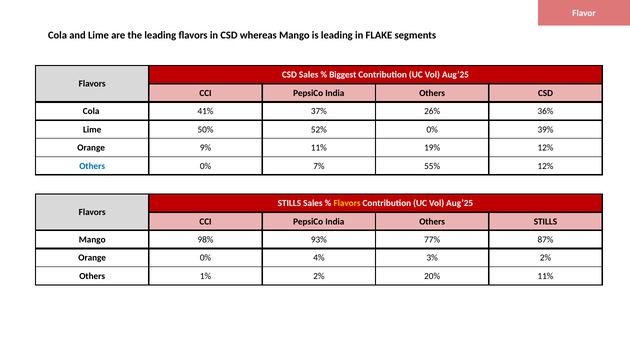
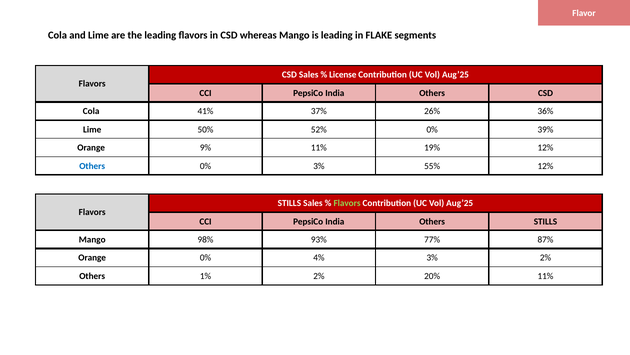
Biggest: Biggest -> License
0% 7%: 7% -> 3%
Flavors at (347, 203) colour: yellow -> light green
